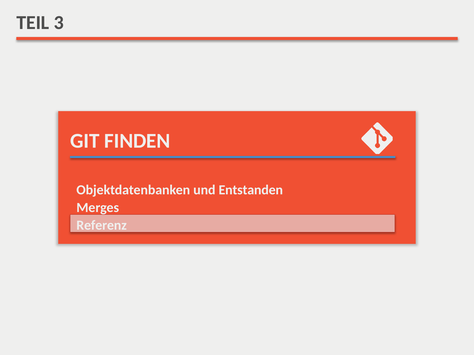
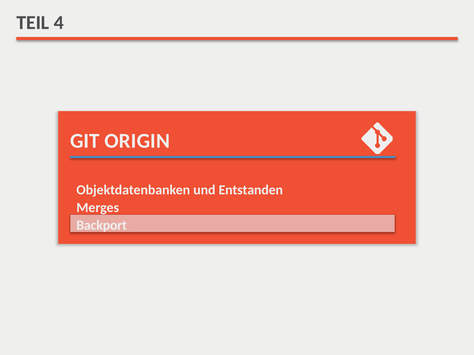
3: 3 -> 4
FINDEN: FINDEN -> ORIGIN
Referenz: Referenz -> Backport
